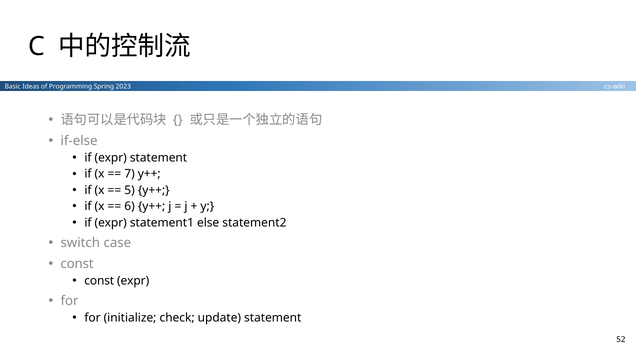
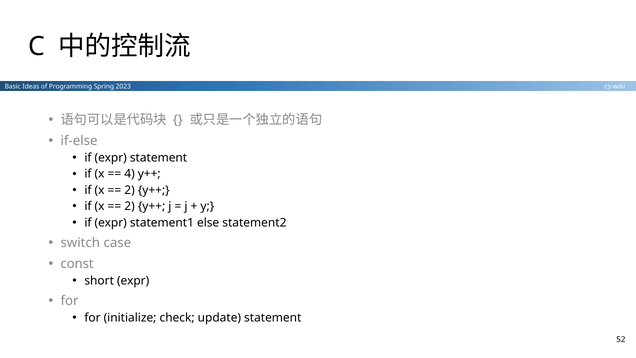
7: 7 -> 4
5 at (130, 190): 5 -> 2
6 at (130, 206): 6 -> 2
const at (99, 281): const -> short
